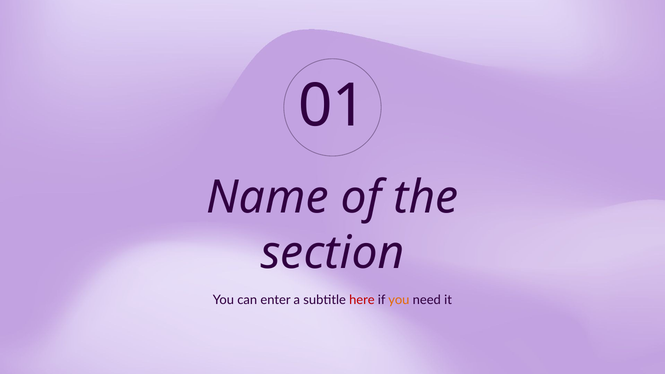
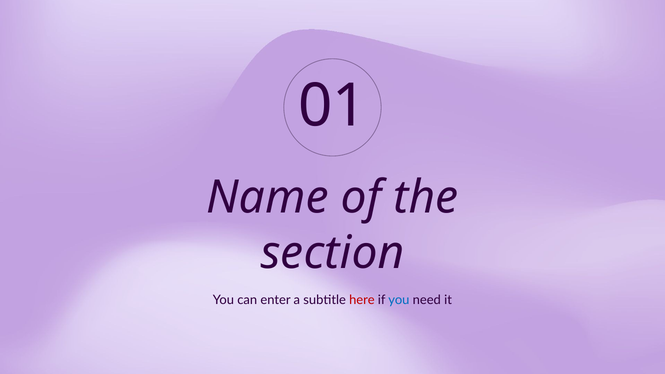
you at (399, 300) colour: orange -> blue
